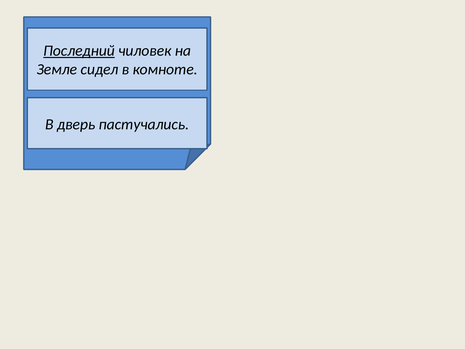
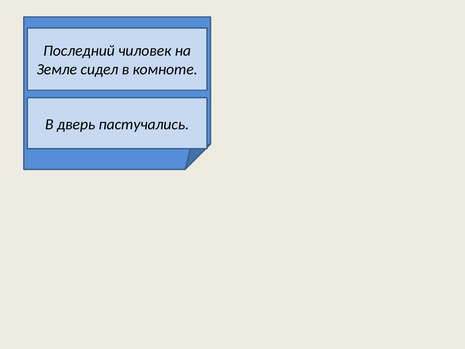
Последний at (79, 51) underline: present -> none
